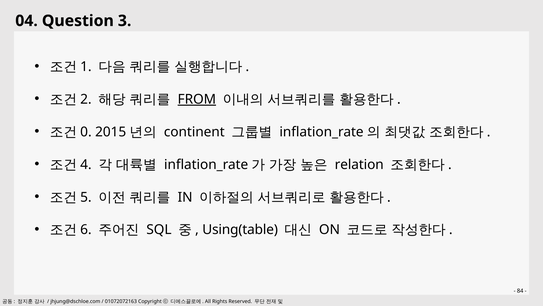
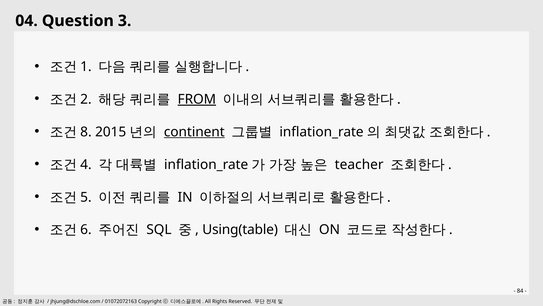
0: 0 -> 8
continent underline: none -> present
relation: relation -> teacher
